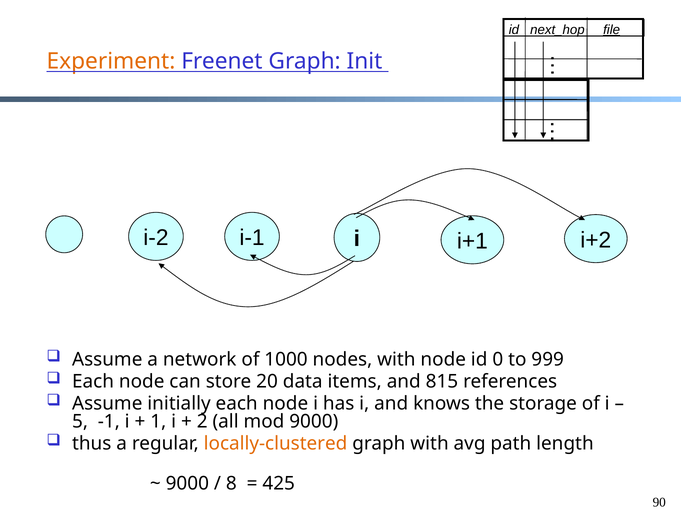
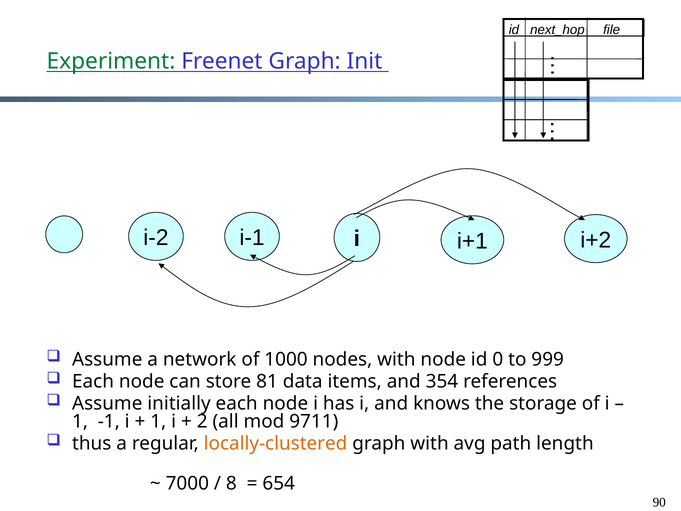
file underline: present -> none
Experiment colour: orange -> green
20: 20 -> 81
815: 815 -> 354
5 at (80, 421): 5 -> 1
mod 9000: 9000 -> 9711
9000 at (187, 483): 9000 -> 7000
425: 425 -> 654
